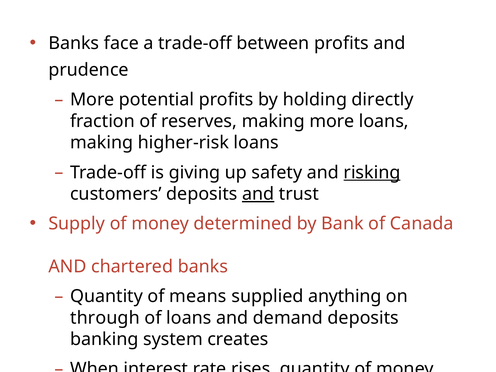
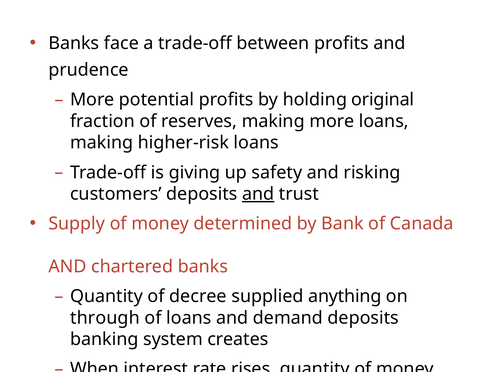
directly: directly -> original
risking underline: present -> none
means: means -> decree
